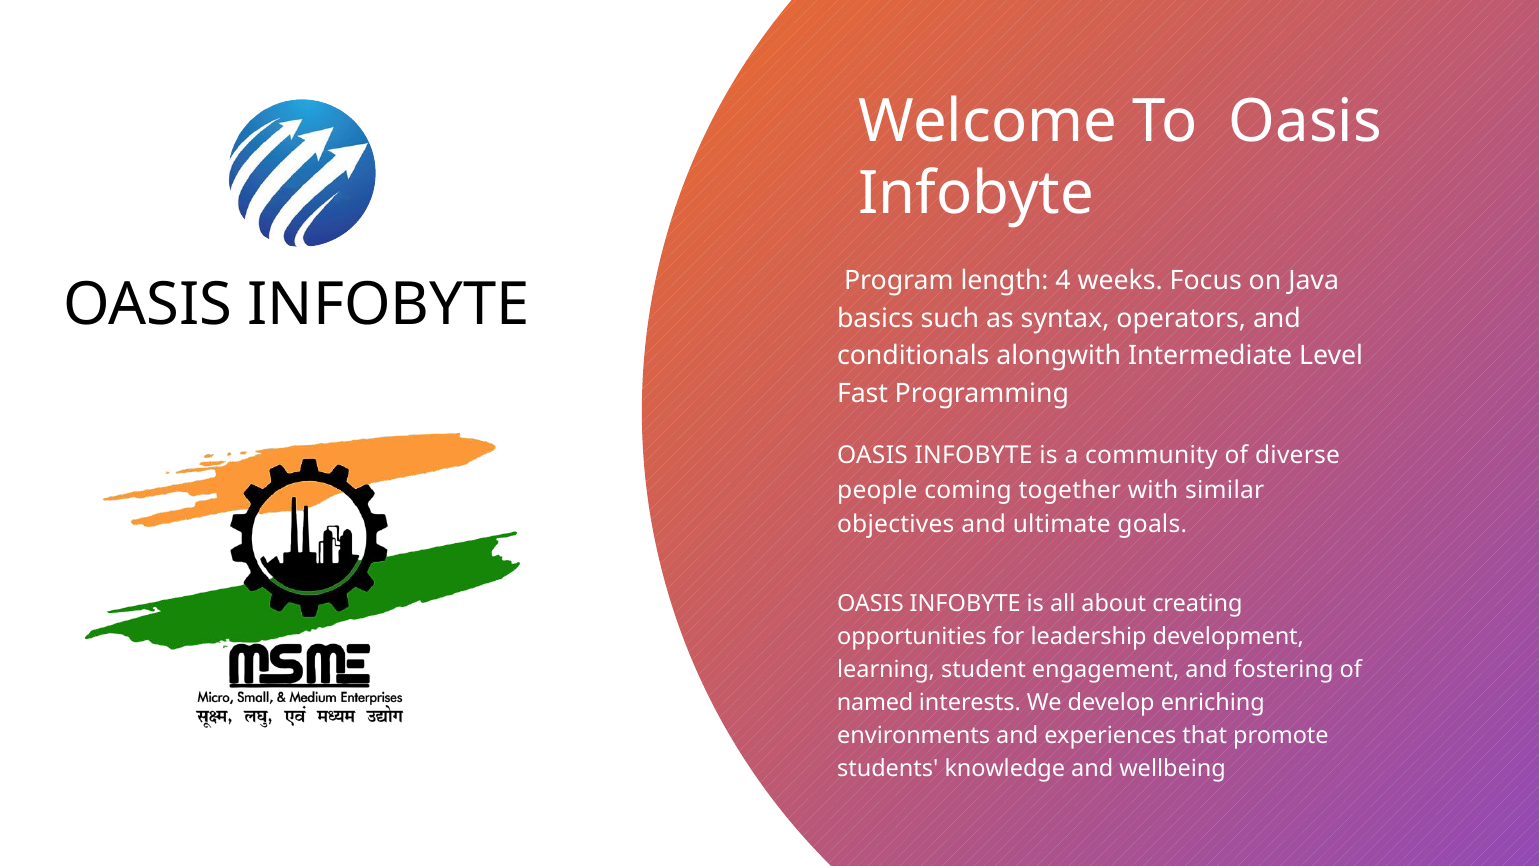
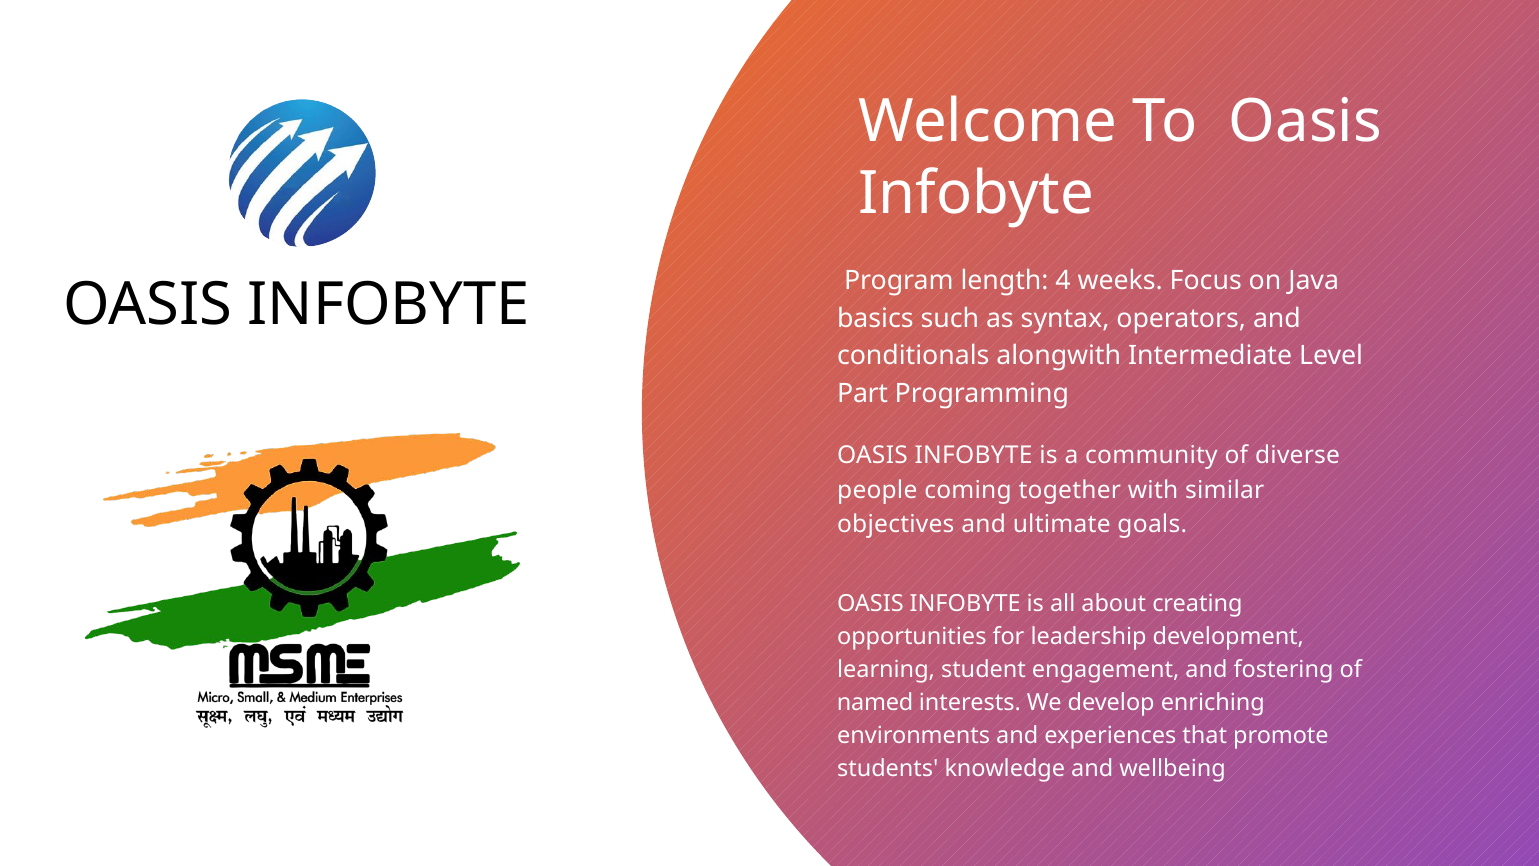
Fast: Fast -> Part
